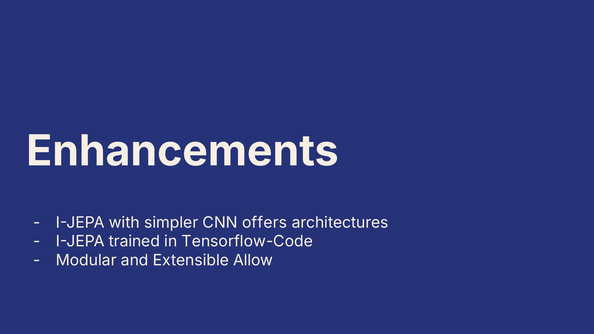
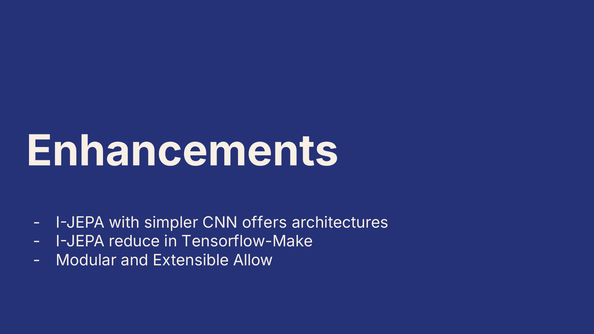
trained: trained -> reduce
Tensorflow-Code: Tensorflow-Code -> Tensorflow-Make
